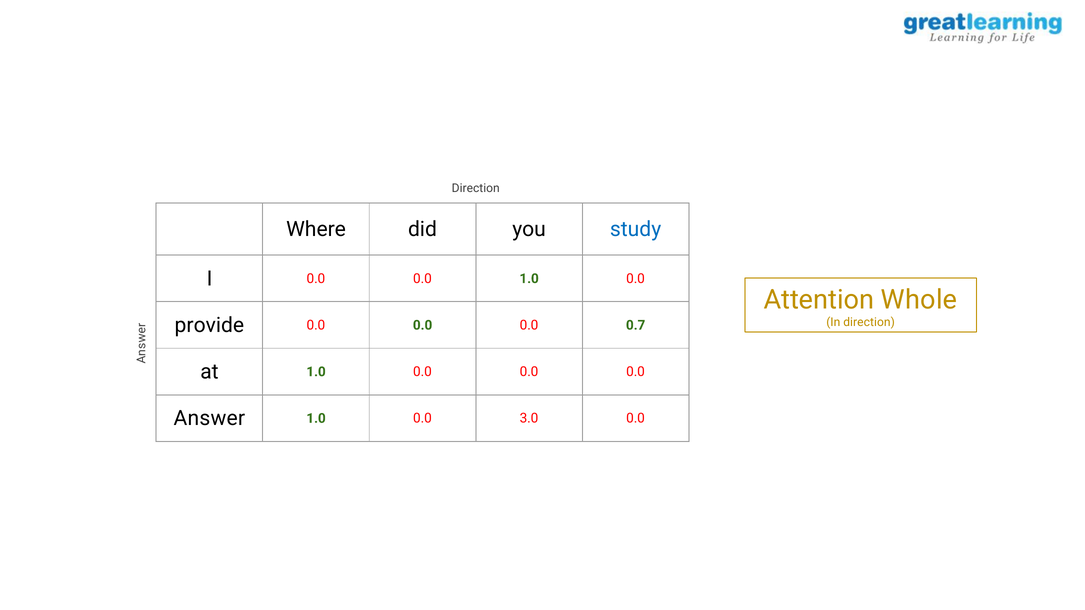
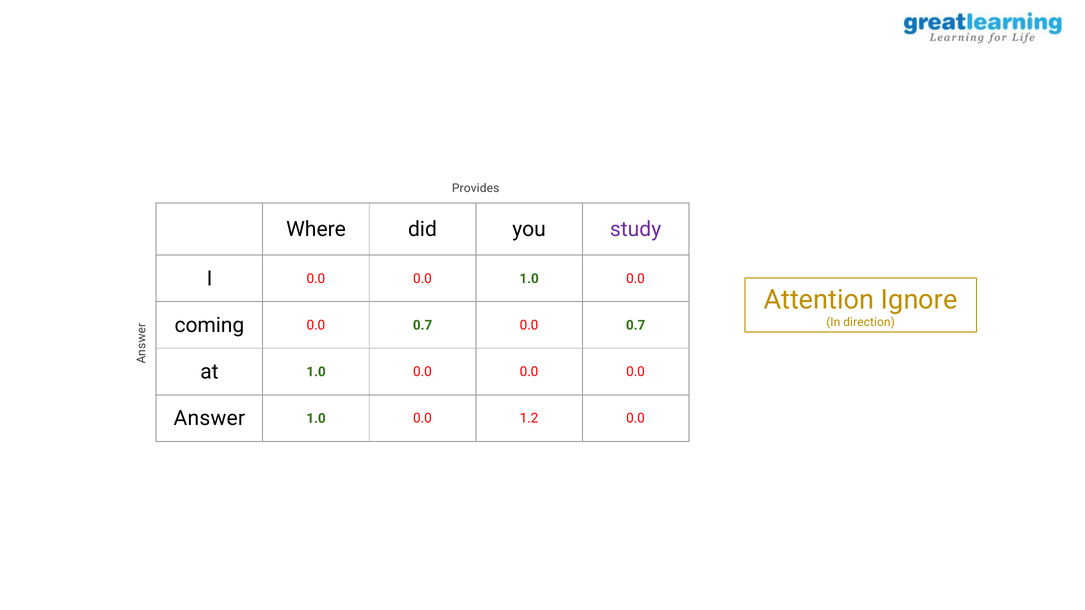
Direction at (476, 188): Direction -> Provides
study colour: blue -> purple
Whole: Whole -> Ignore
provide: provide -> coming
0.0 at (423, 325): 0.0 -> 0.7
3.0: 3.0 -> 1.2
